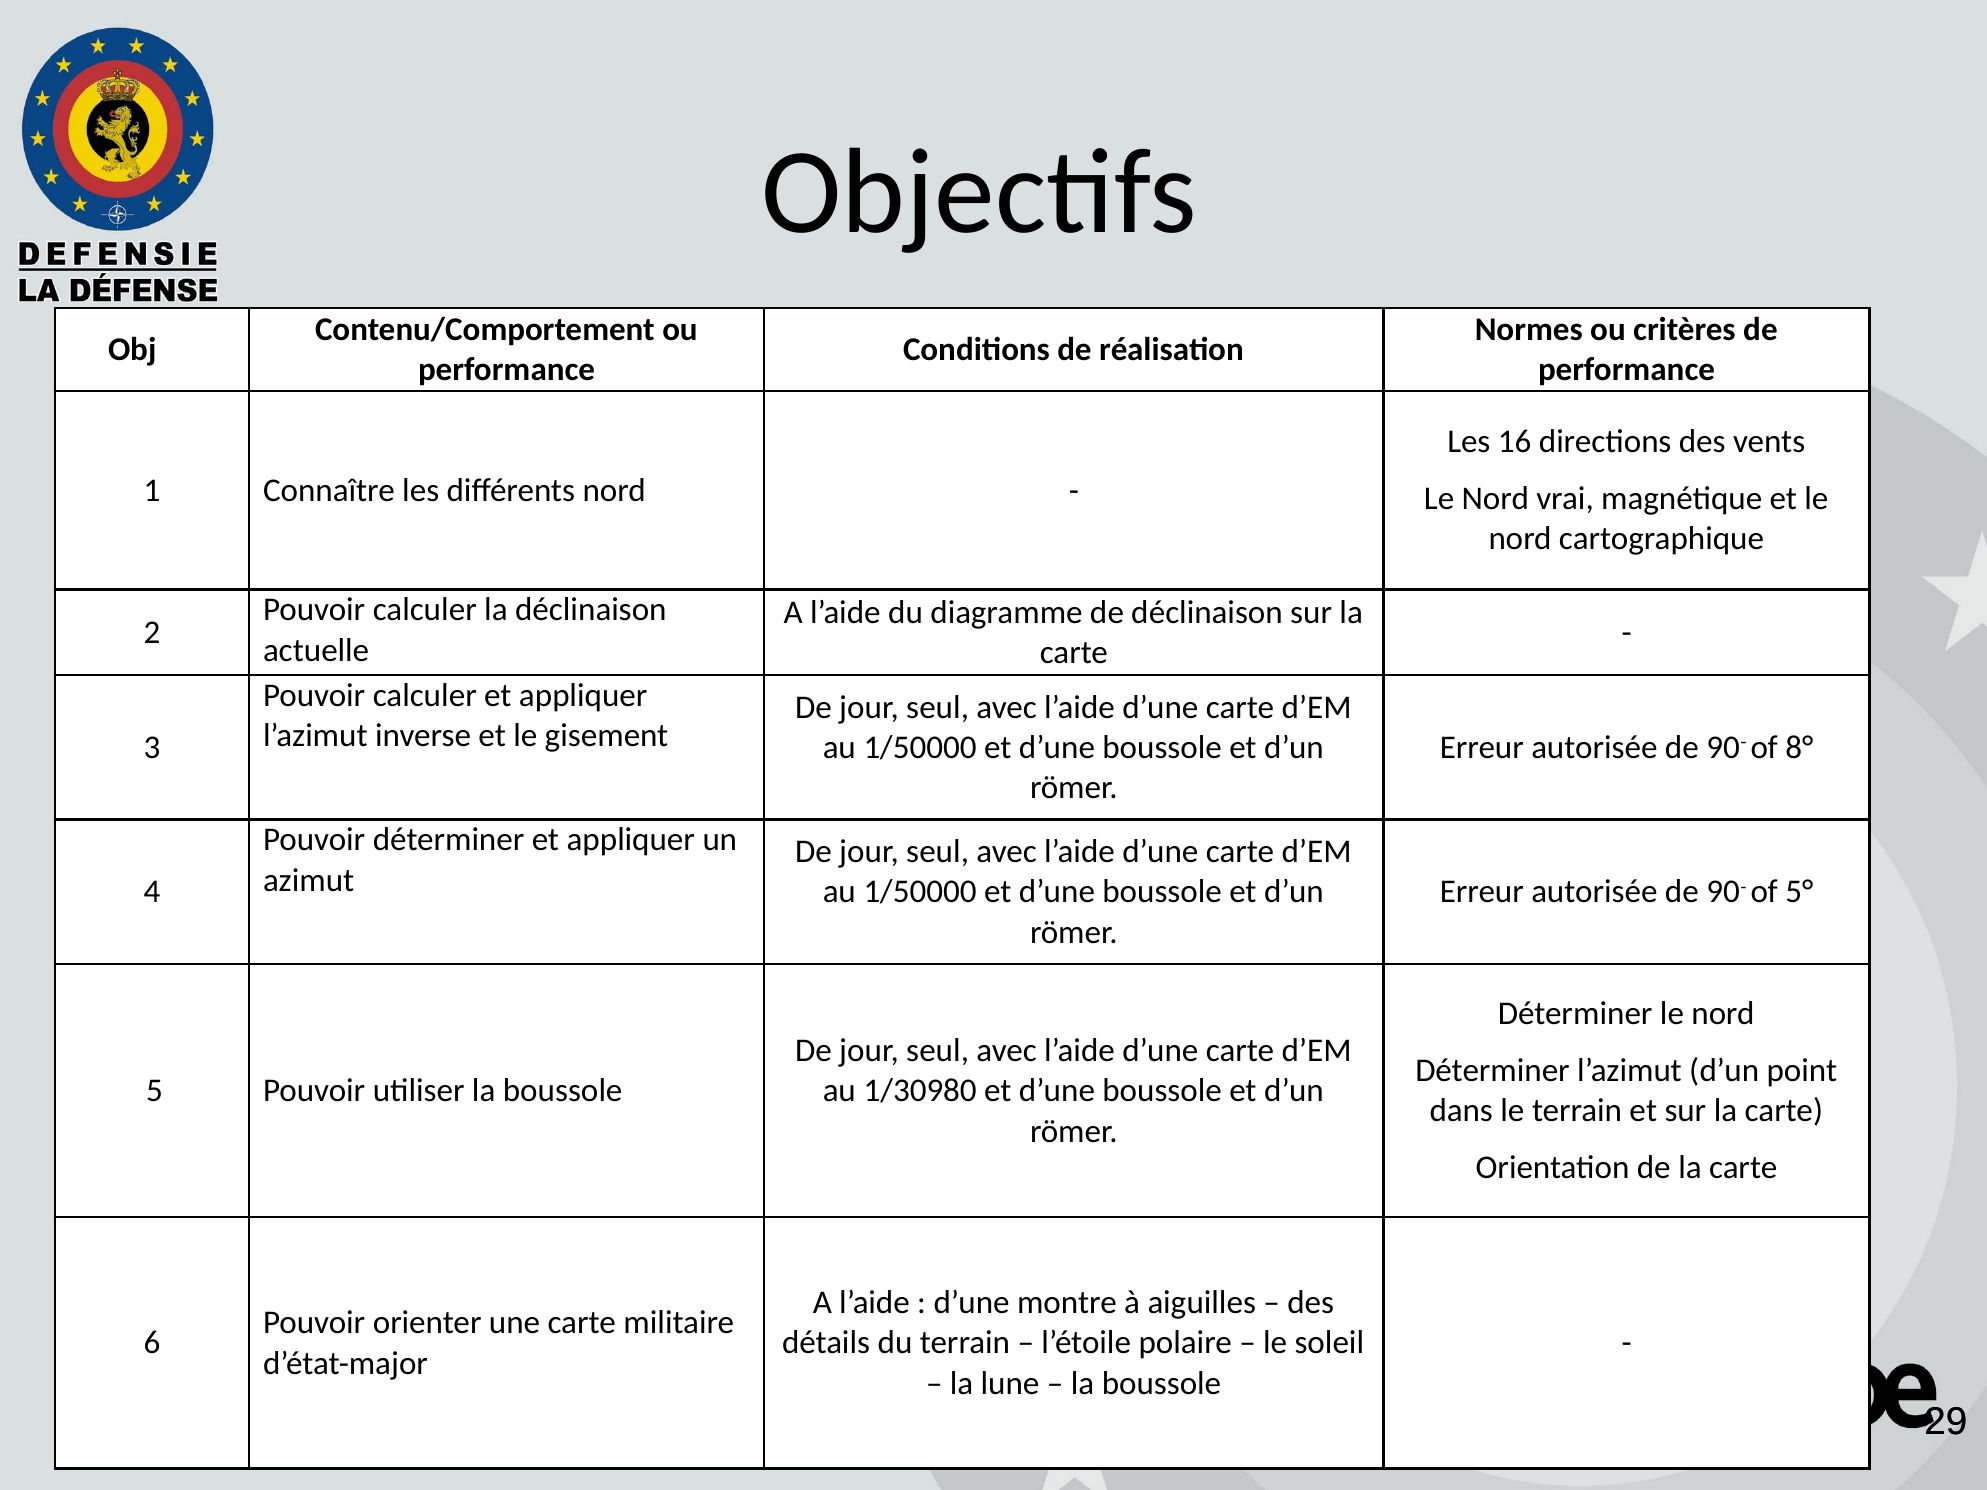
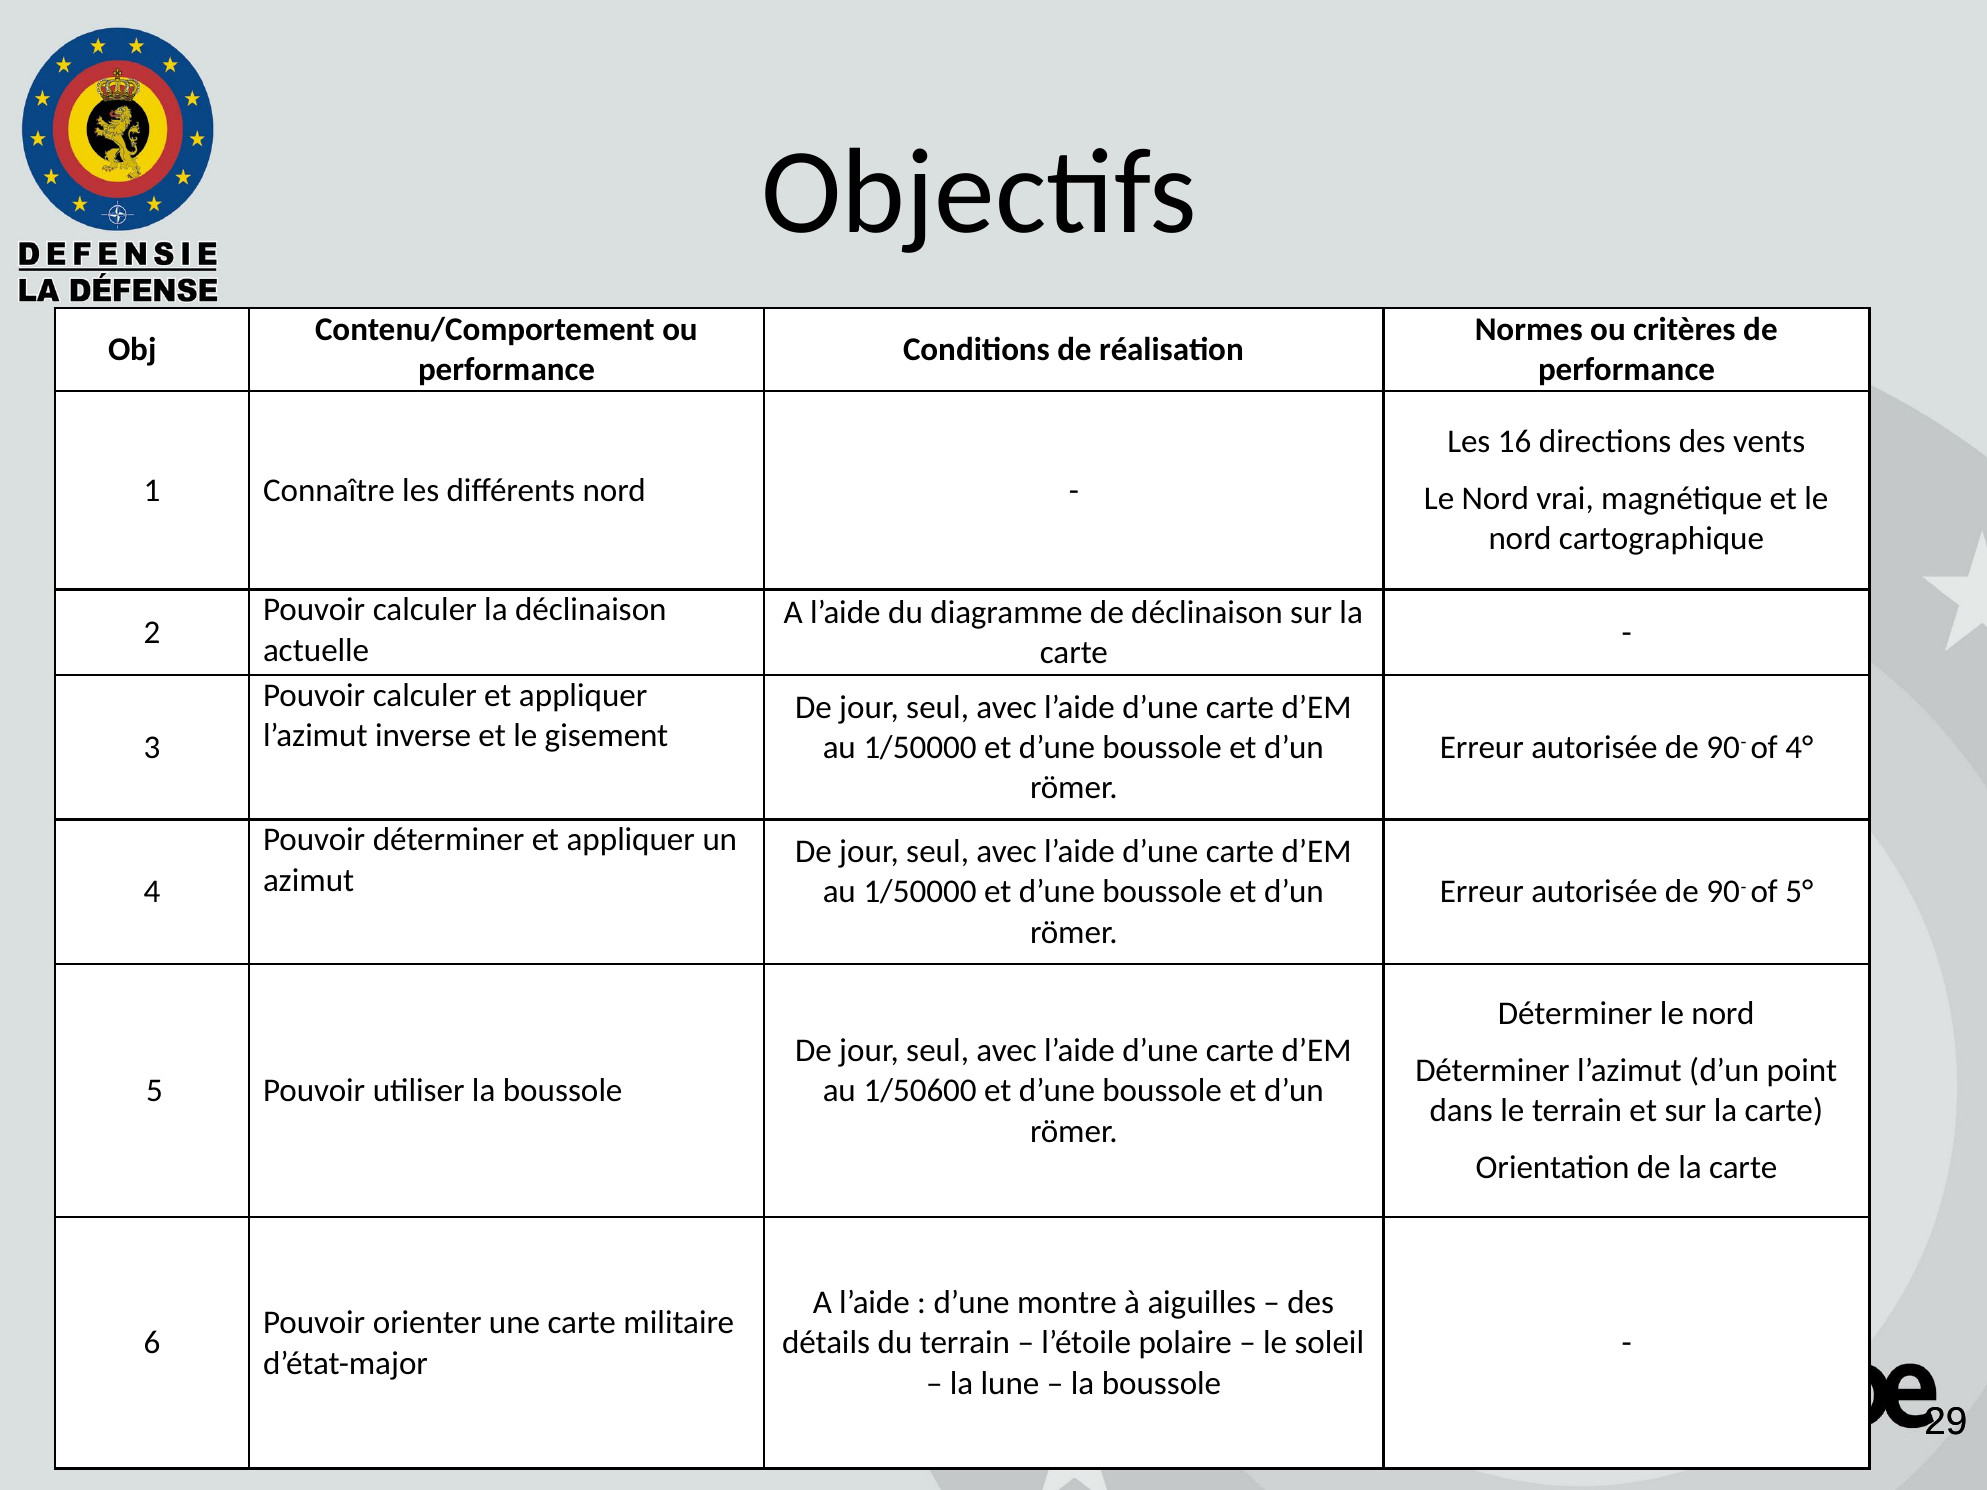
8°: 8° -> 4°
1/30980: 1/30980 -> 1/50600
